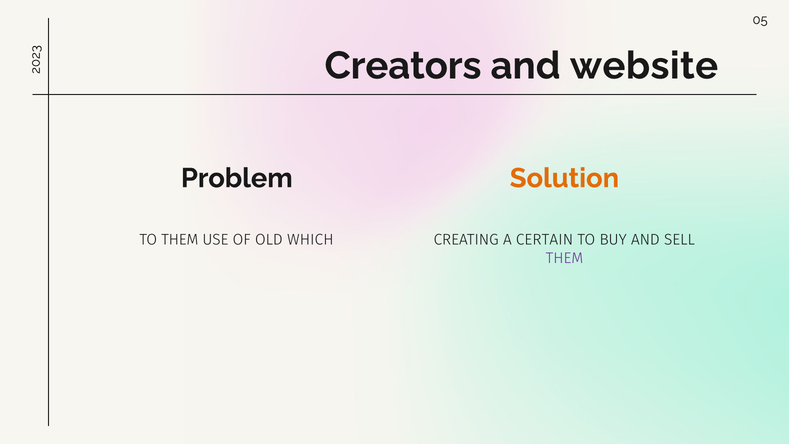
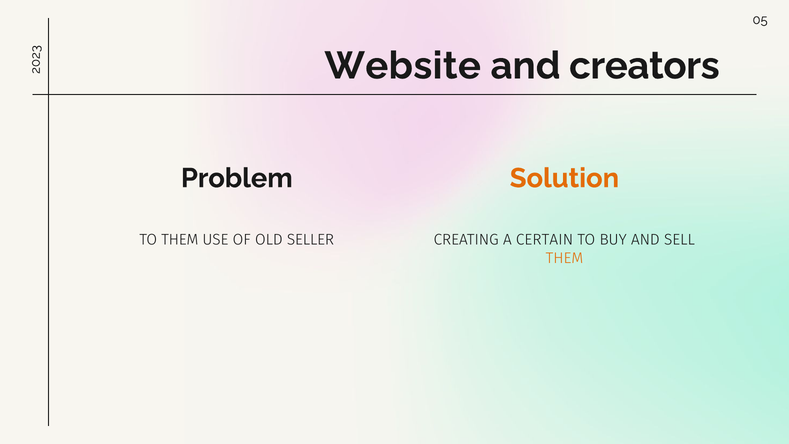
Creators: Creators -> Website
website: website -> creators
WHICH: WHICH -> SELLER
THEM at (564, 258) colour: purple -> orange
